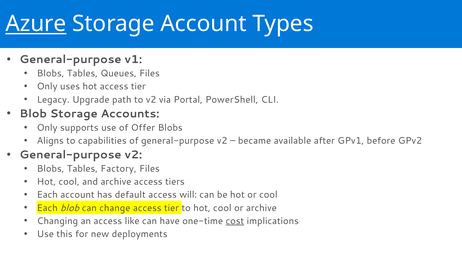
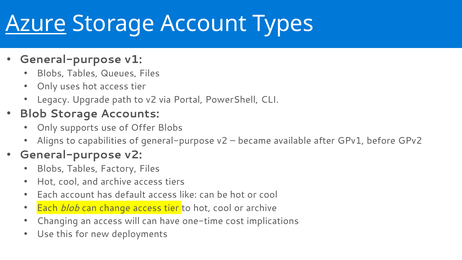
will: will -> like
like: like -> will
cost underline: present -> none
